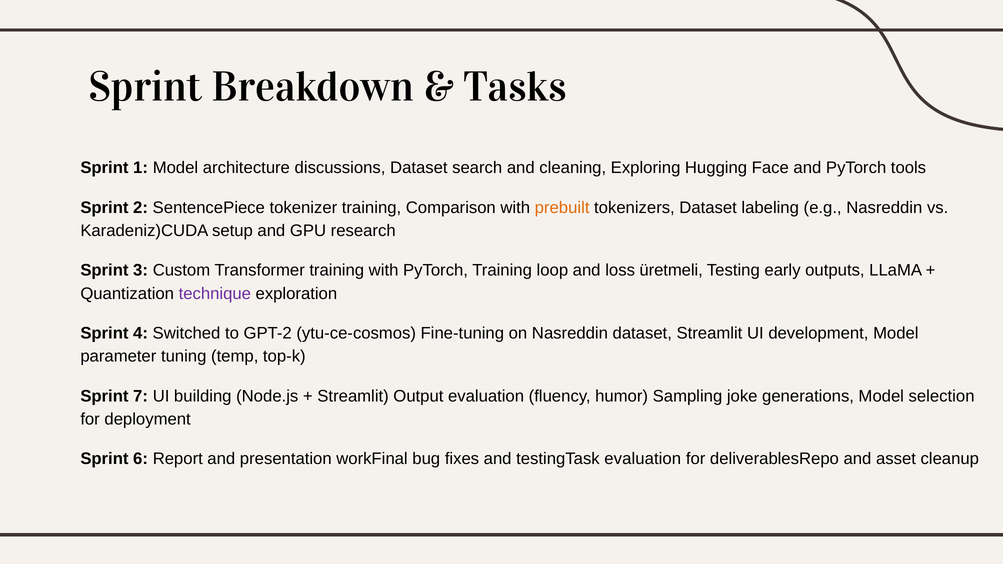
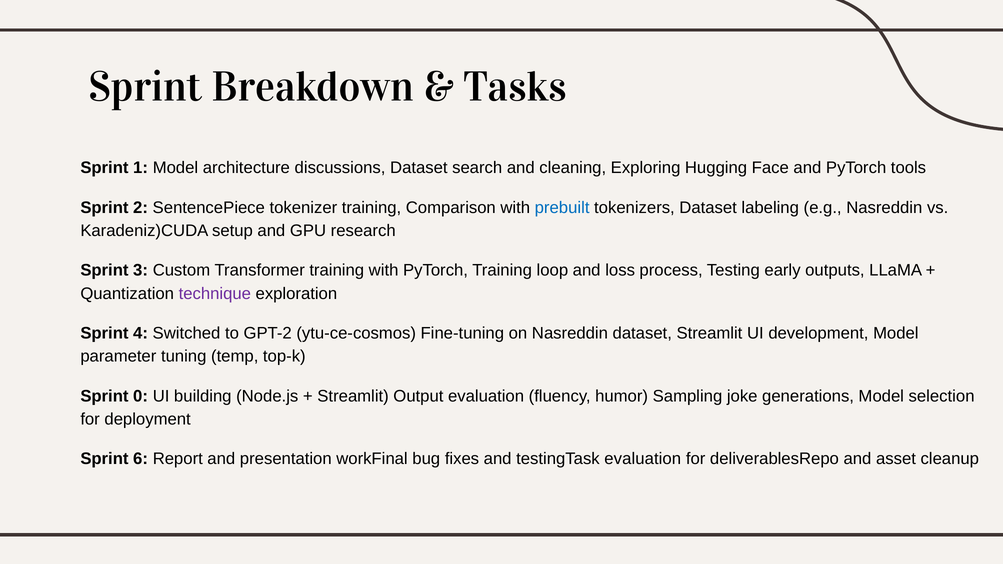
prebuilt colour: orange -> blue
üretmeli: üretmeli -> process
7: 7 -> 0
